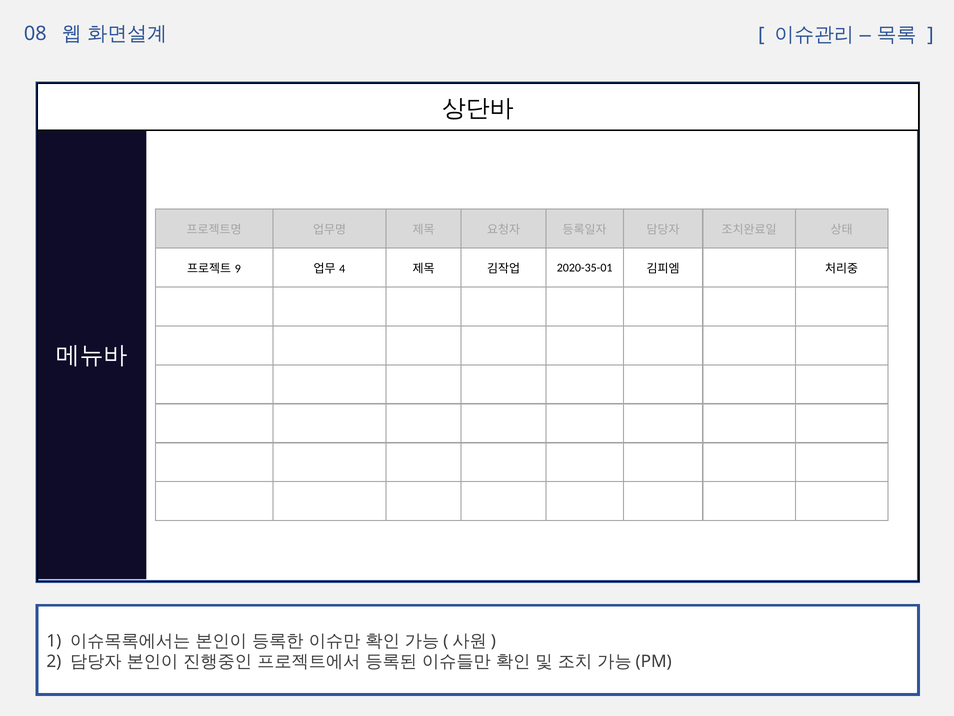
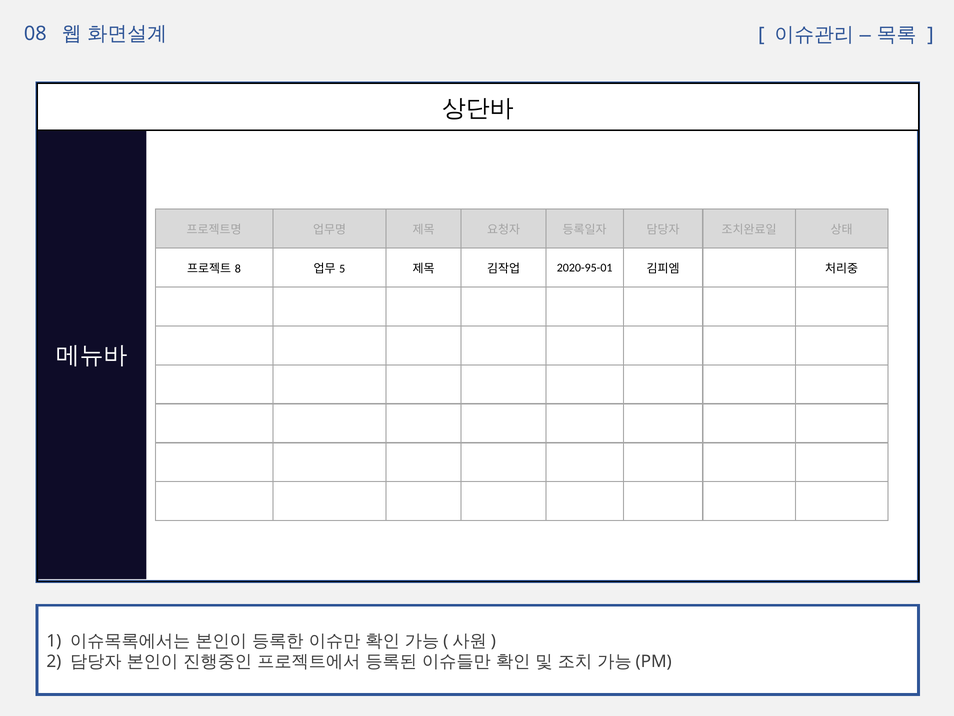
9: 9 -> 8
4: 4 -> 5
2020-35-01: 2020-35-01 -> 2020-95-01
